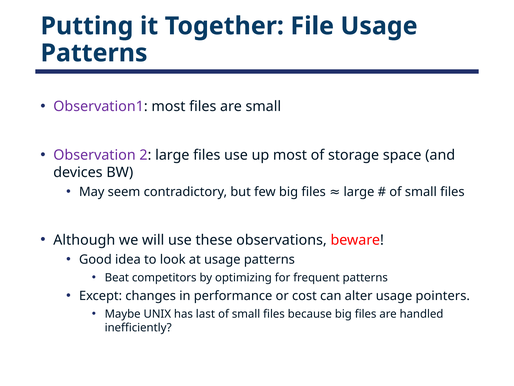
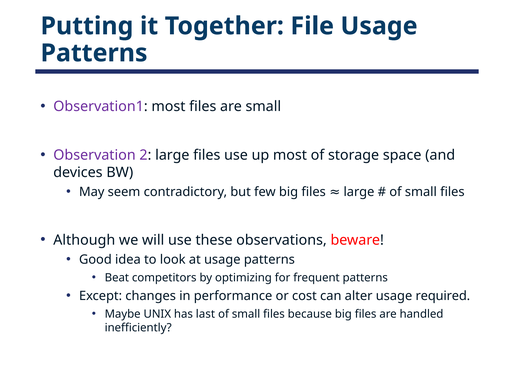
pointers: pointers -> required
